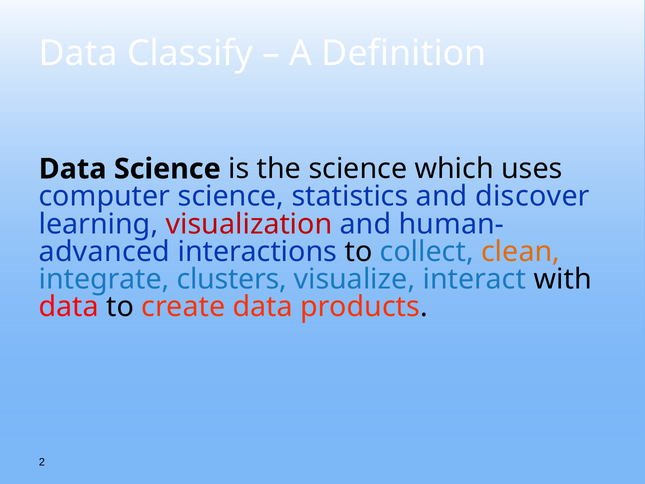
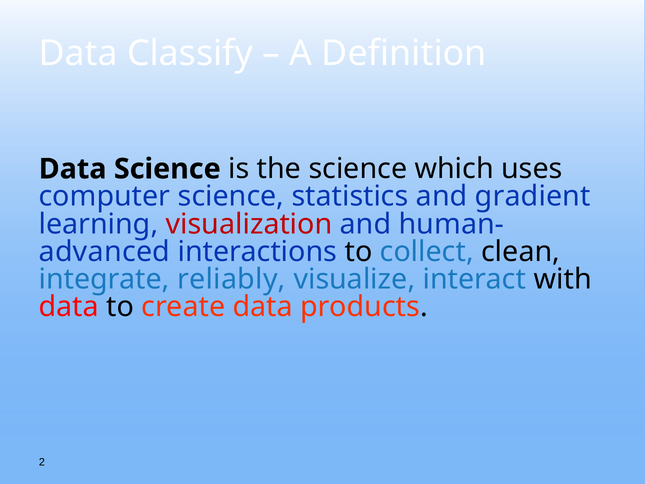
discover: discover -> gradient
clean colour: orange -> black
clusters: clusters -> reliably
